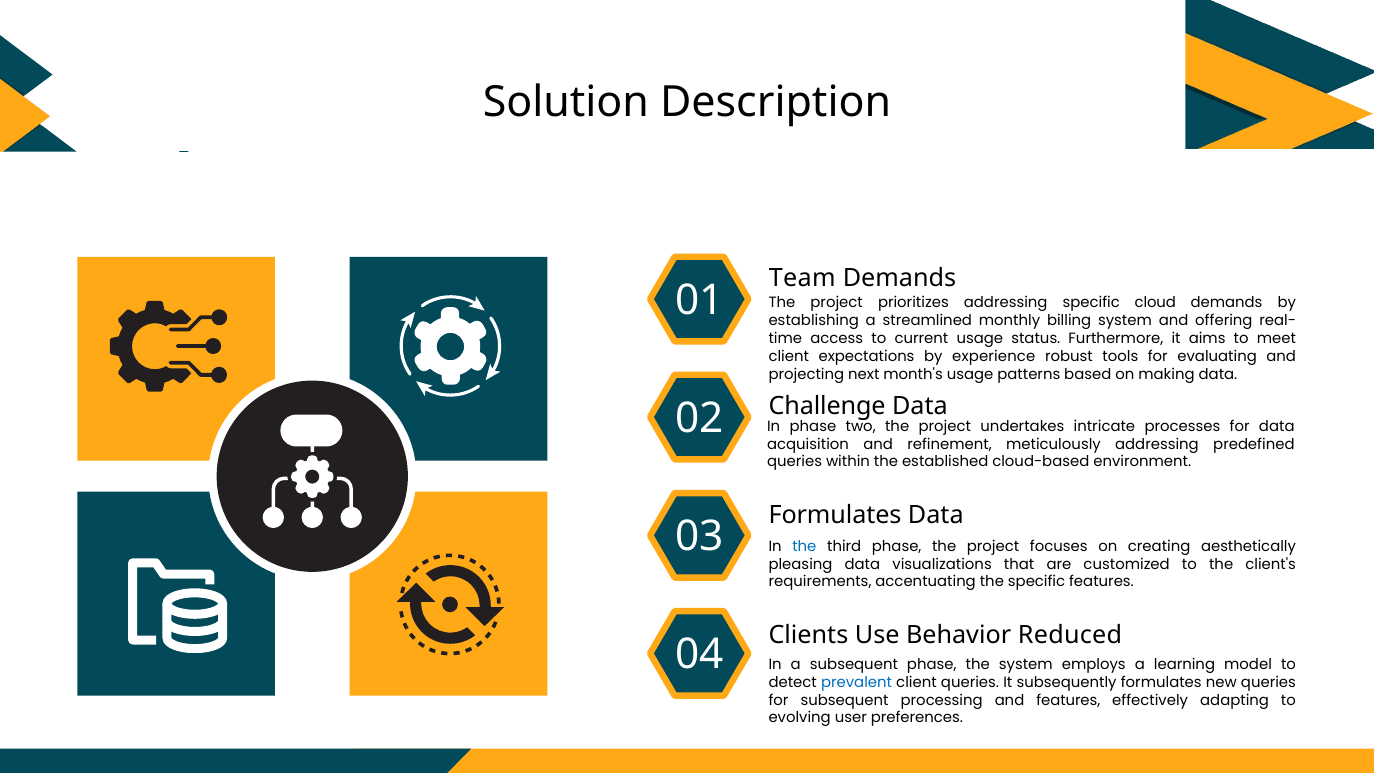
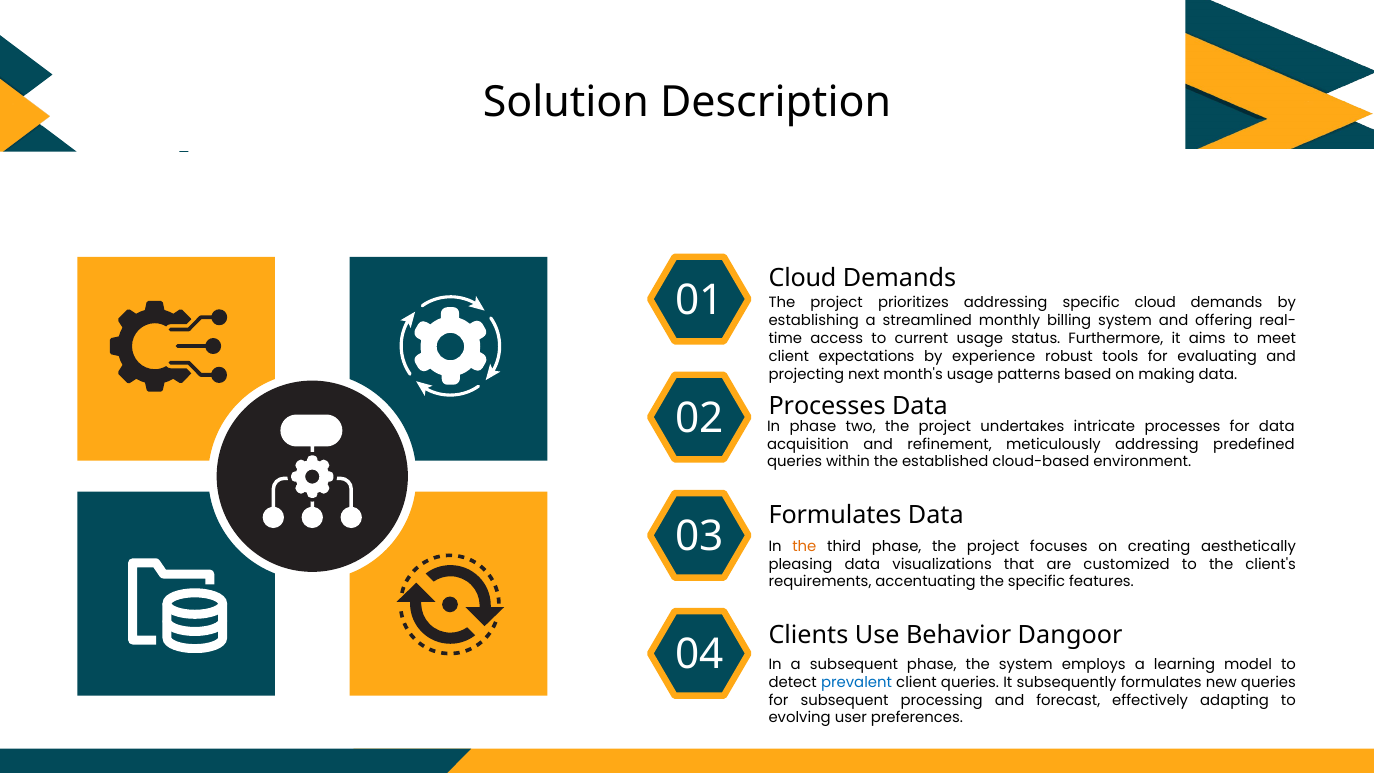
Team at (802, 279): Team -> Cloud
Challenge at (827, 406): Challenge -> Processes
the at (804, 546) colour: blue -> orange
Reduced: Reduced -> Dangoor
and features: features -> forecast
